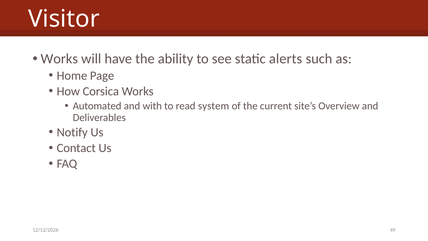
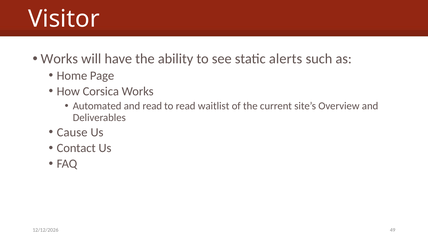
and with: with -> read
system: system -> waitlist
Notify: Notify -> Cause
